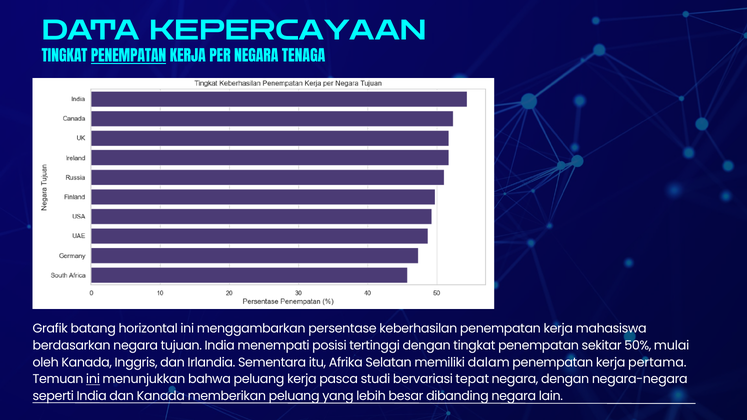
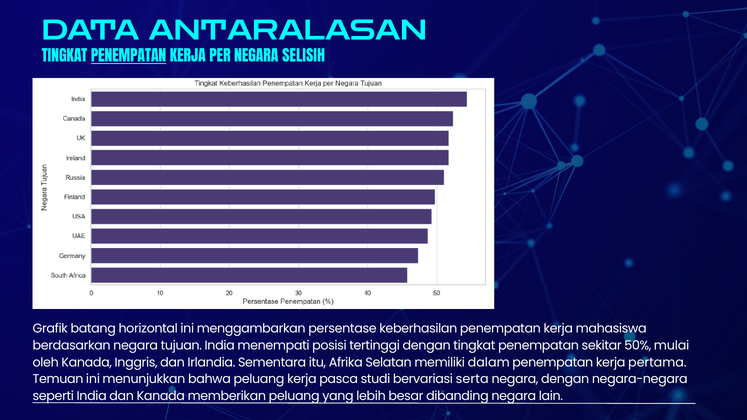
KEPERCAYAAN: KEPERCAYAAN -> ANTARALASAN
TENAGA: TENAGA -> SELISIH
ini at (93, 379) underline: present -> none
tepat: tepat -> serta
